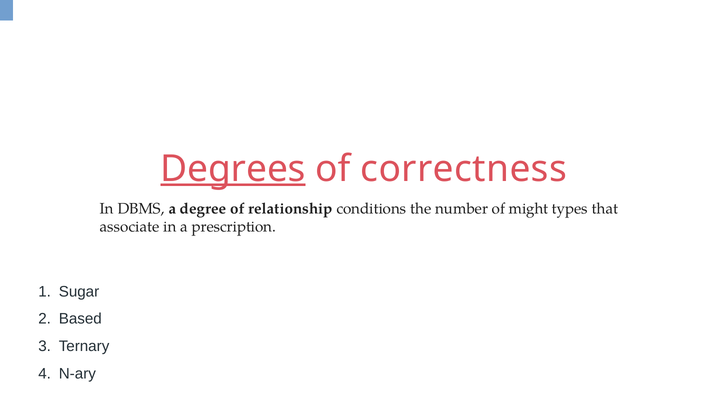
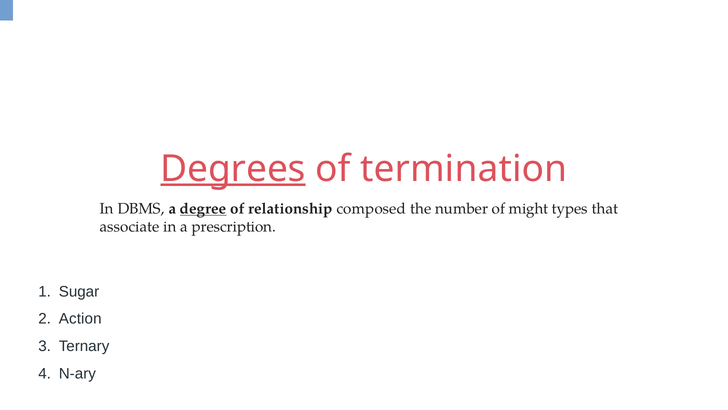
correctness: correctness -> termination
degree underline: none -> present
conditions: conditions -> composed
Based: Based -> Action
